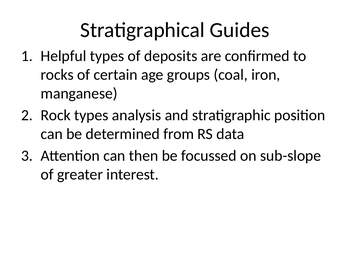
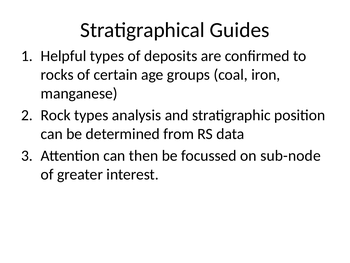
sub-slope: sub-slope -> sub-node
